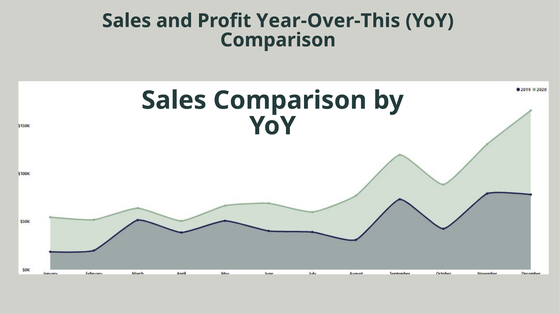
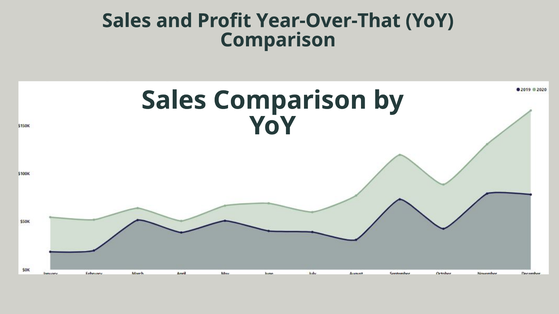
Year-Over-This: Year-Over-This -> Year-Over-That
